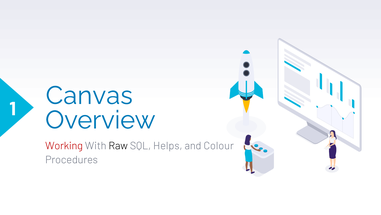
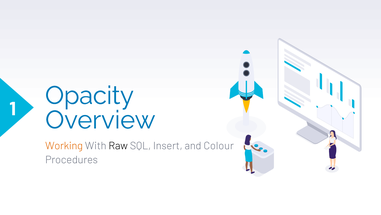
Canvas: Canvas -> Opacity
Working colour: red -> orange
Helps: Helps -> Insert
